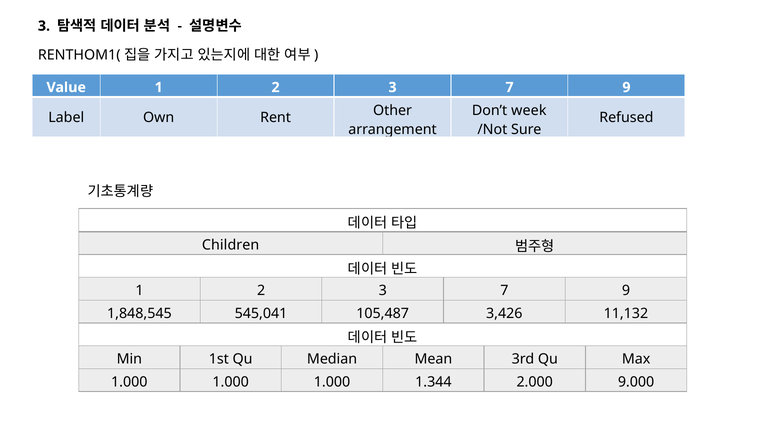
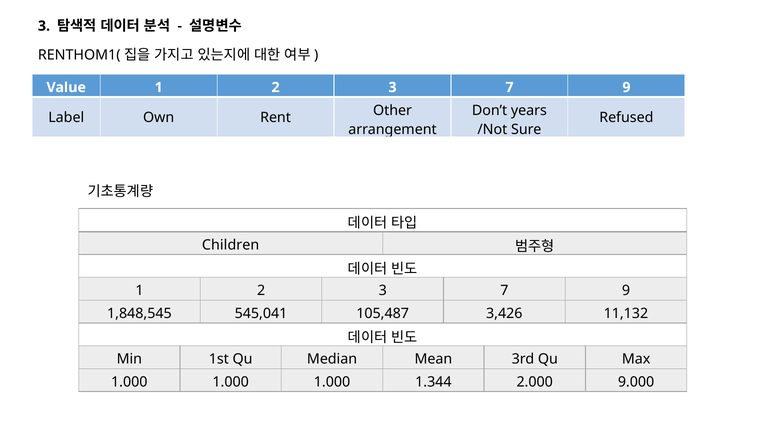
week: week -> years
